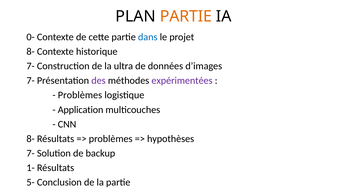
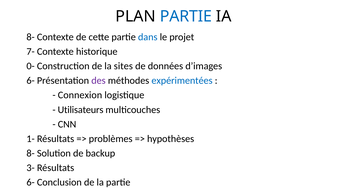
PARTIE at (186, 16) colour: orange -> blue
0- at (31, 37): 0- -> 8-
8- at (31, 52): 8- -> 7-
7- at (31, 66): 7- -> 0-
ultra: ultra -> sites
7- at (31, 81): 7- -> 6-
expérimentées colour: purple -> blue
Problèmes at (80, 95): Problèmes -> Connexion
Application: Application -> Utilisateurs
8- at (31, 139): 8- -> 1-
7- at (31, 153): 7- -> 8-
1-: 1- -> 3-
5- at (31, 183): 5- -> 6-
